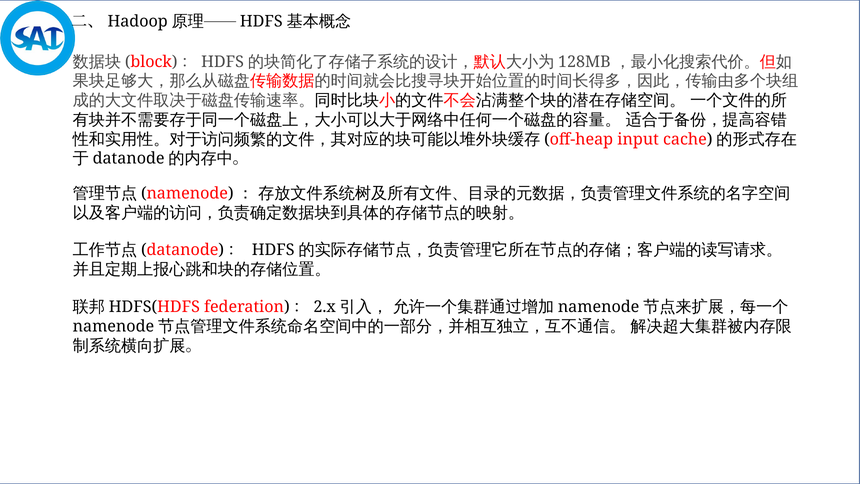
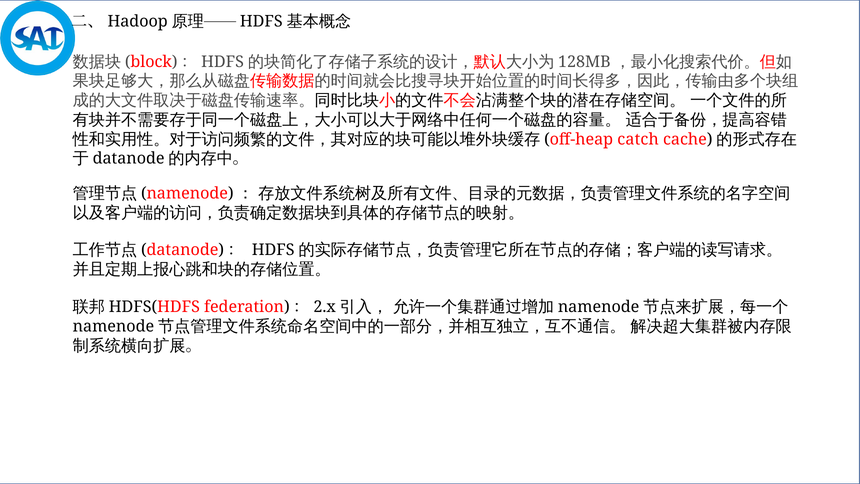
input: input -> catch
